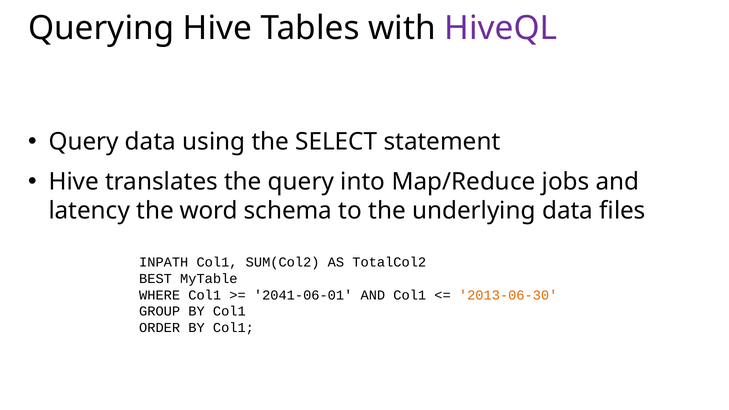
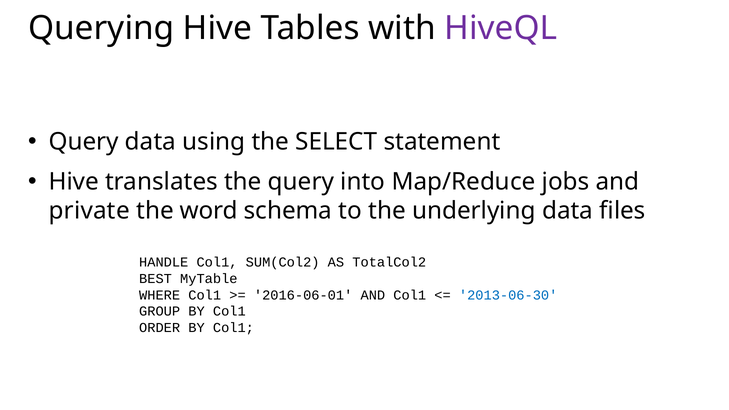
latency: latency -> private
INPATH: INPATH -> HANDLE
2041-06-01: 2041-06-01 -> 2016-06-01
2013-06-30 colour: orange -> blue
